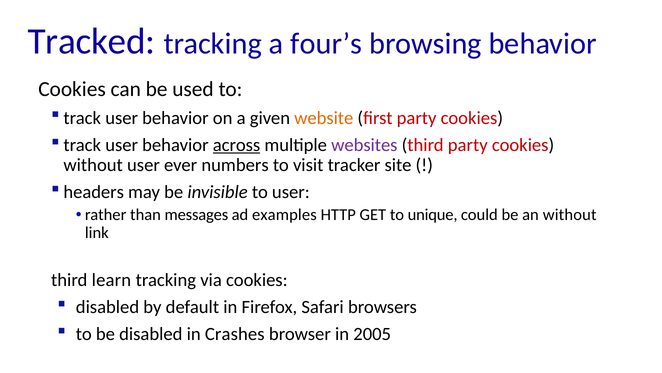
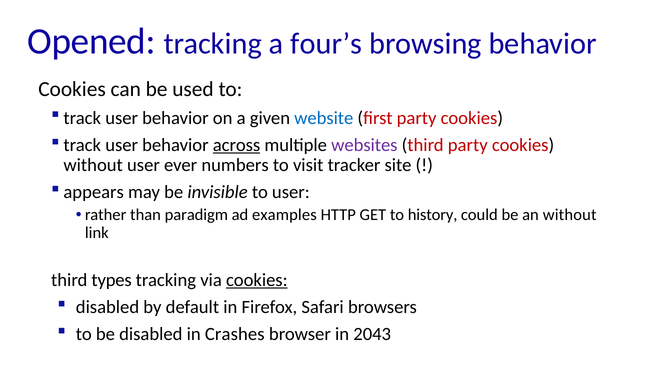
Tracked: Tracked -> Opened
website colour: orange -> blue
headers: headers -> appears
messages: messages -> paradigm
unique: unique -> history
learn: learn -> types
cookies at (257, 279) underline: none -> present
2005: 2005 -> 2043
